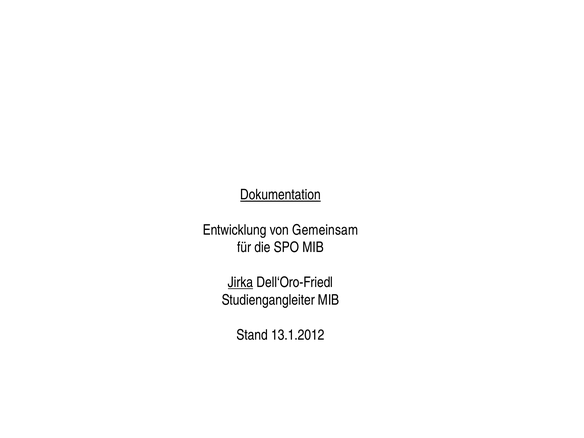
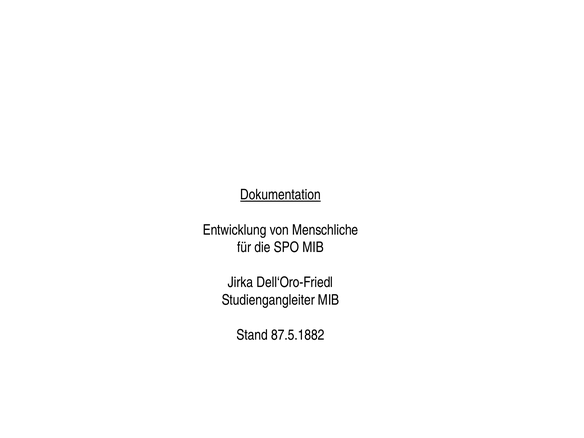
Gemeinsam: Gemeinsam -> Menschliche
Jirka underline: present -> none
13.1.2012: 13.1.2012 -> 87.5.1882
